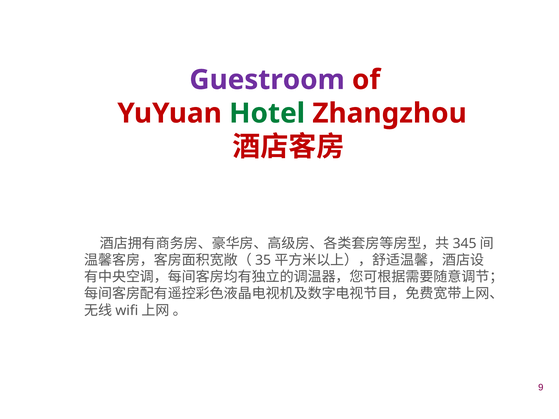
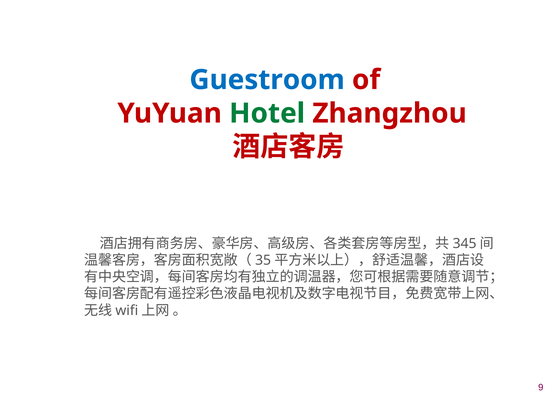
Guestroom colour: purple -> blue
